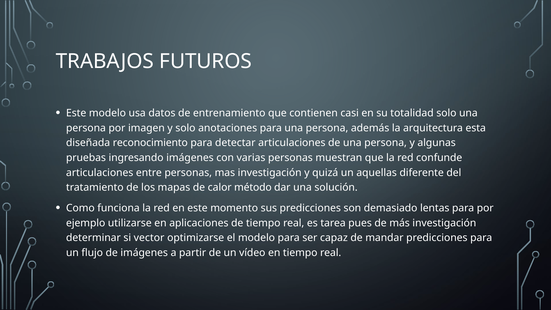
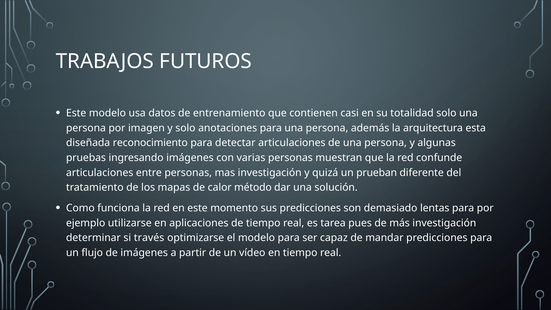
aquellas: aquellas -> prueban
vector: vector -> través
